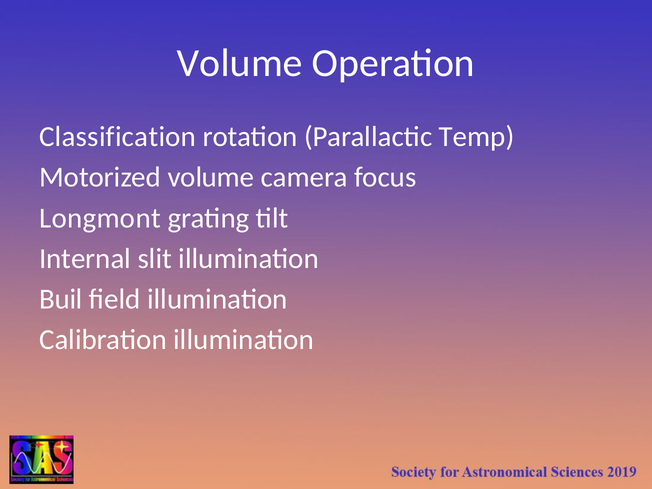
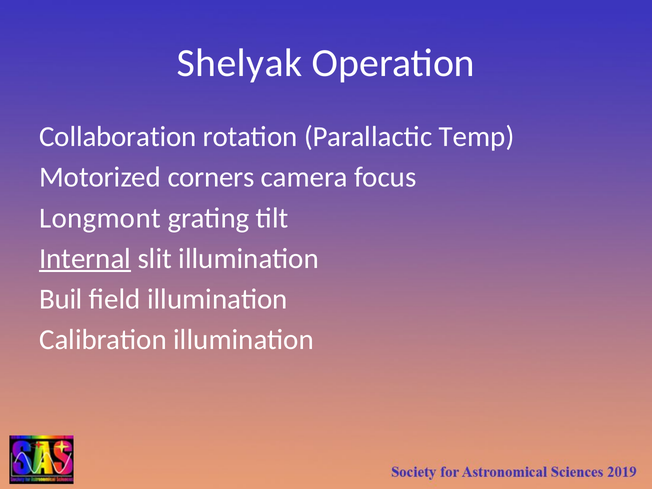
Volume at (240, 63): Volume -> Shelyak
Classification: Classification -> Collaboration
Motorized volume: volume -> corners
Internal underline: none -> present
